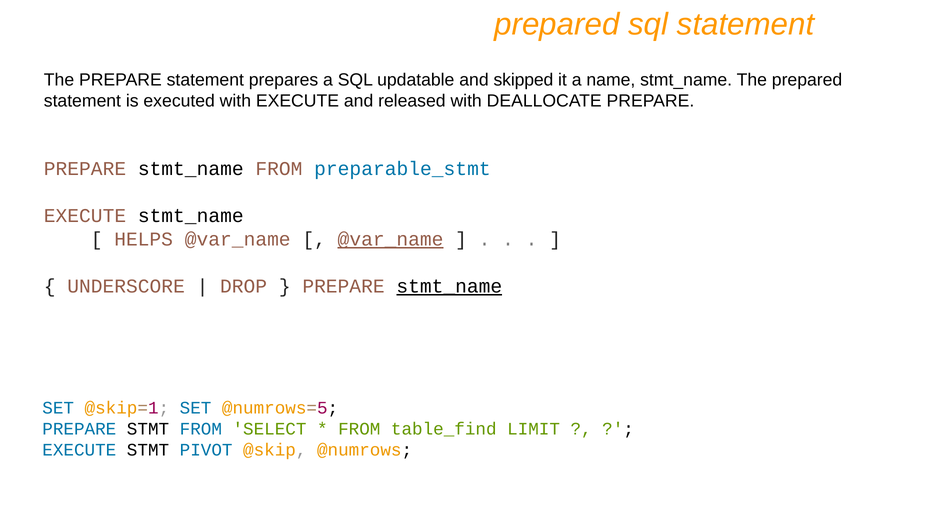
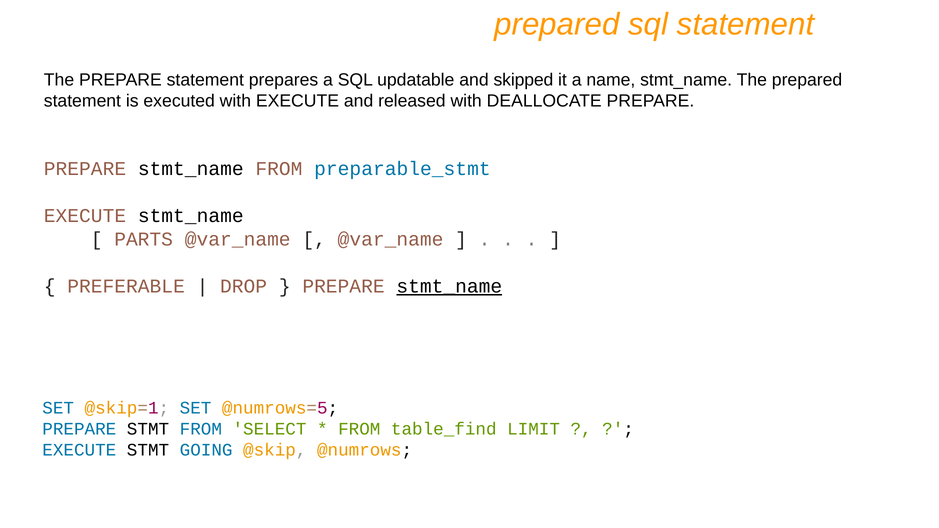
HELPS: HELPS -> PARTS
@var_name at (391, 239) underline: present -> none
UNDERSCORE: UNDERSCORE -> PREFERABLE
PIVOT: PIVOT -> GOING
